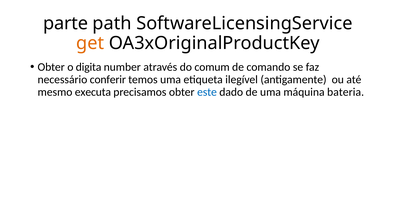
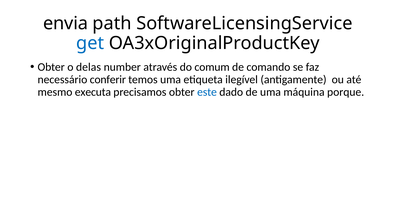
parte: parte -> envia
get colour: orange -> blue
digita: digita -> delas
bateria: bateria -> porque
